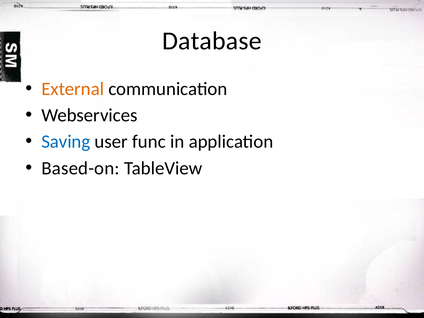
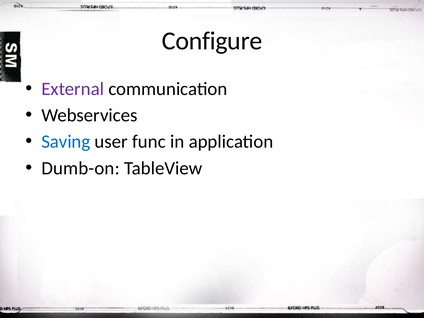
Database: Database -> Configure
External colour: orange -> purple
Based-on: Based-on -> Dumb-on
